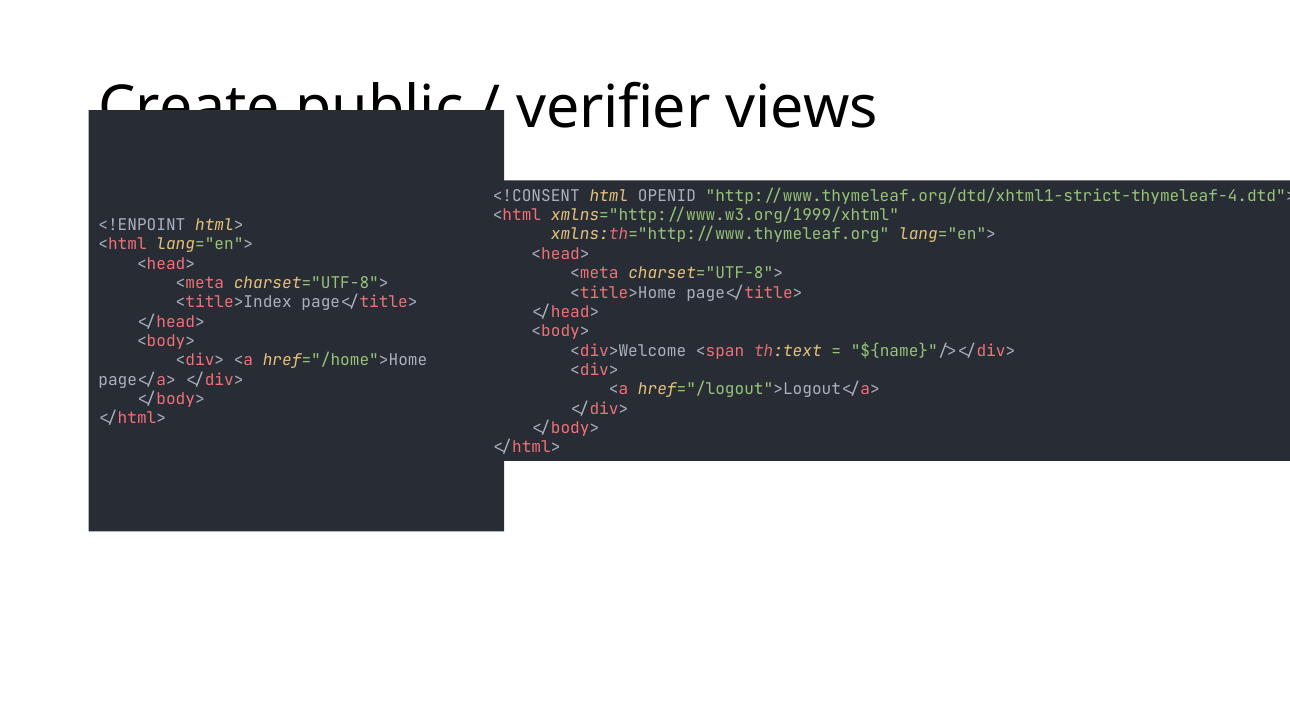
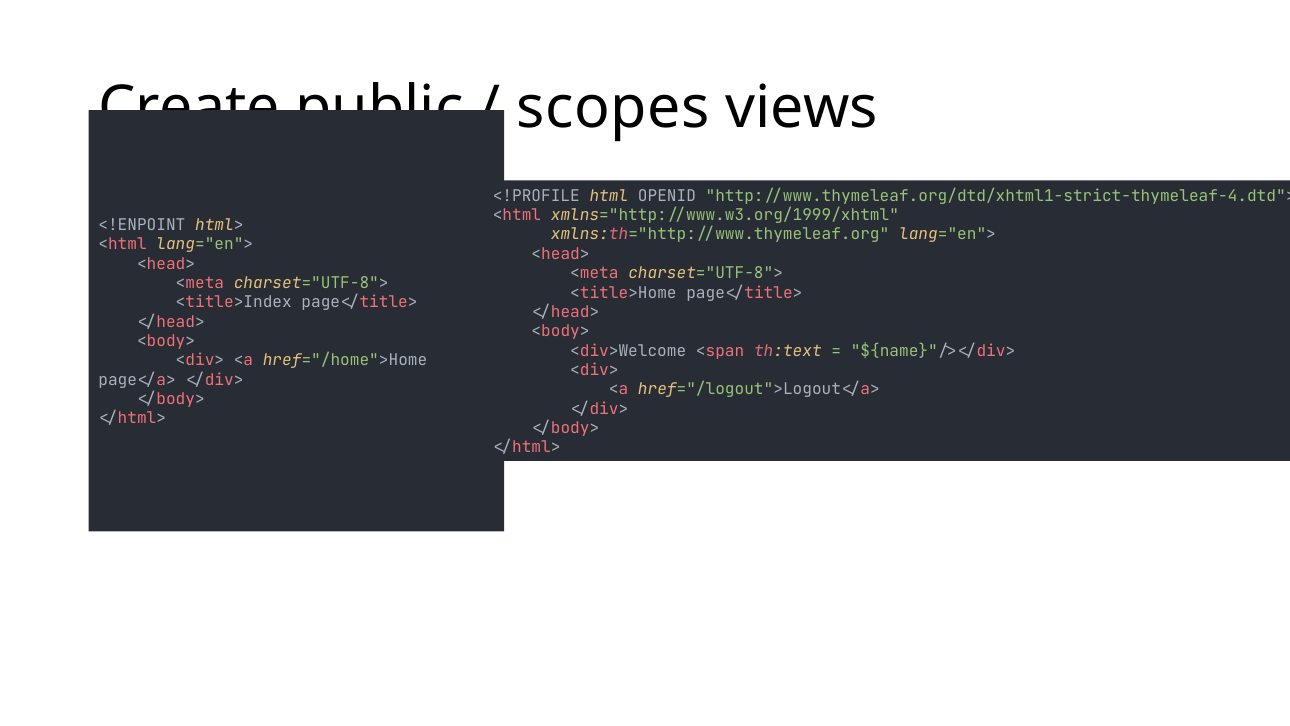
verifier: verifier -> scopes
<!CONSENT: <!CONSENT -> <!PROFILE
